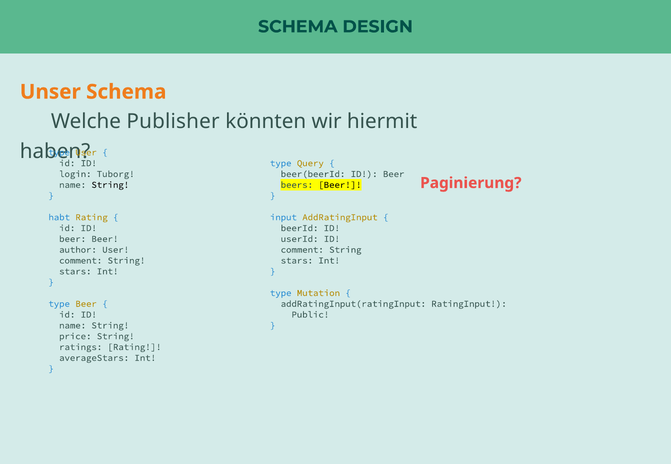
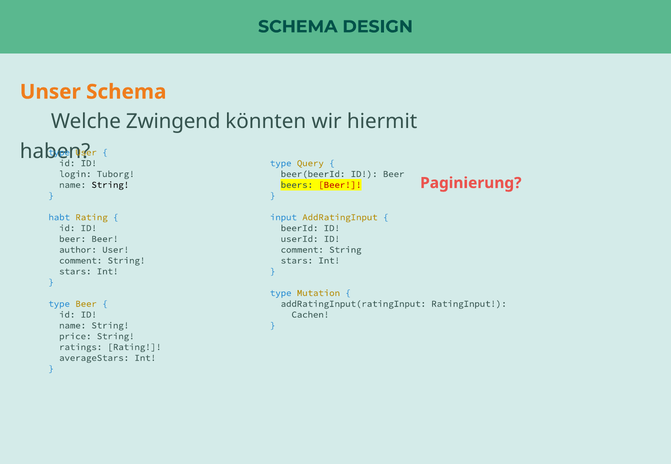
Publisher: Publisher -> Zwingend
Beer at (340, 185) colour: black -> red
Public: Public -> Cachen
